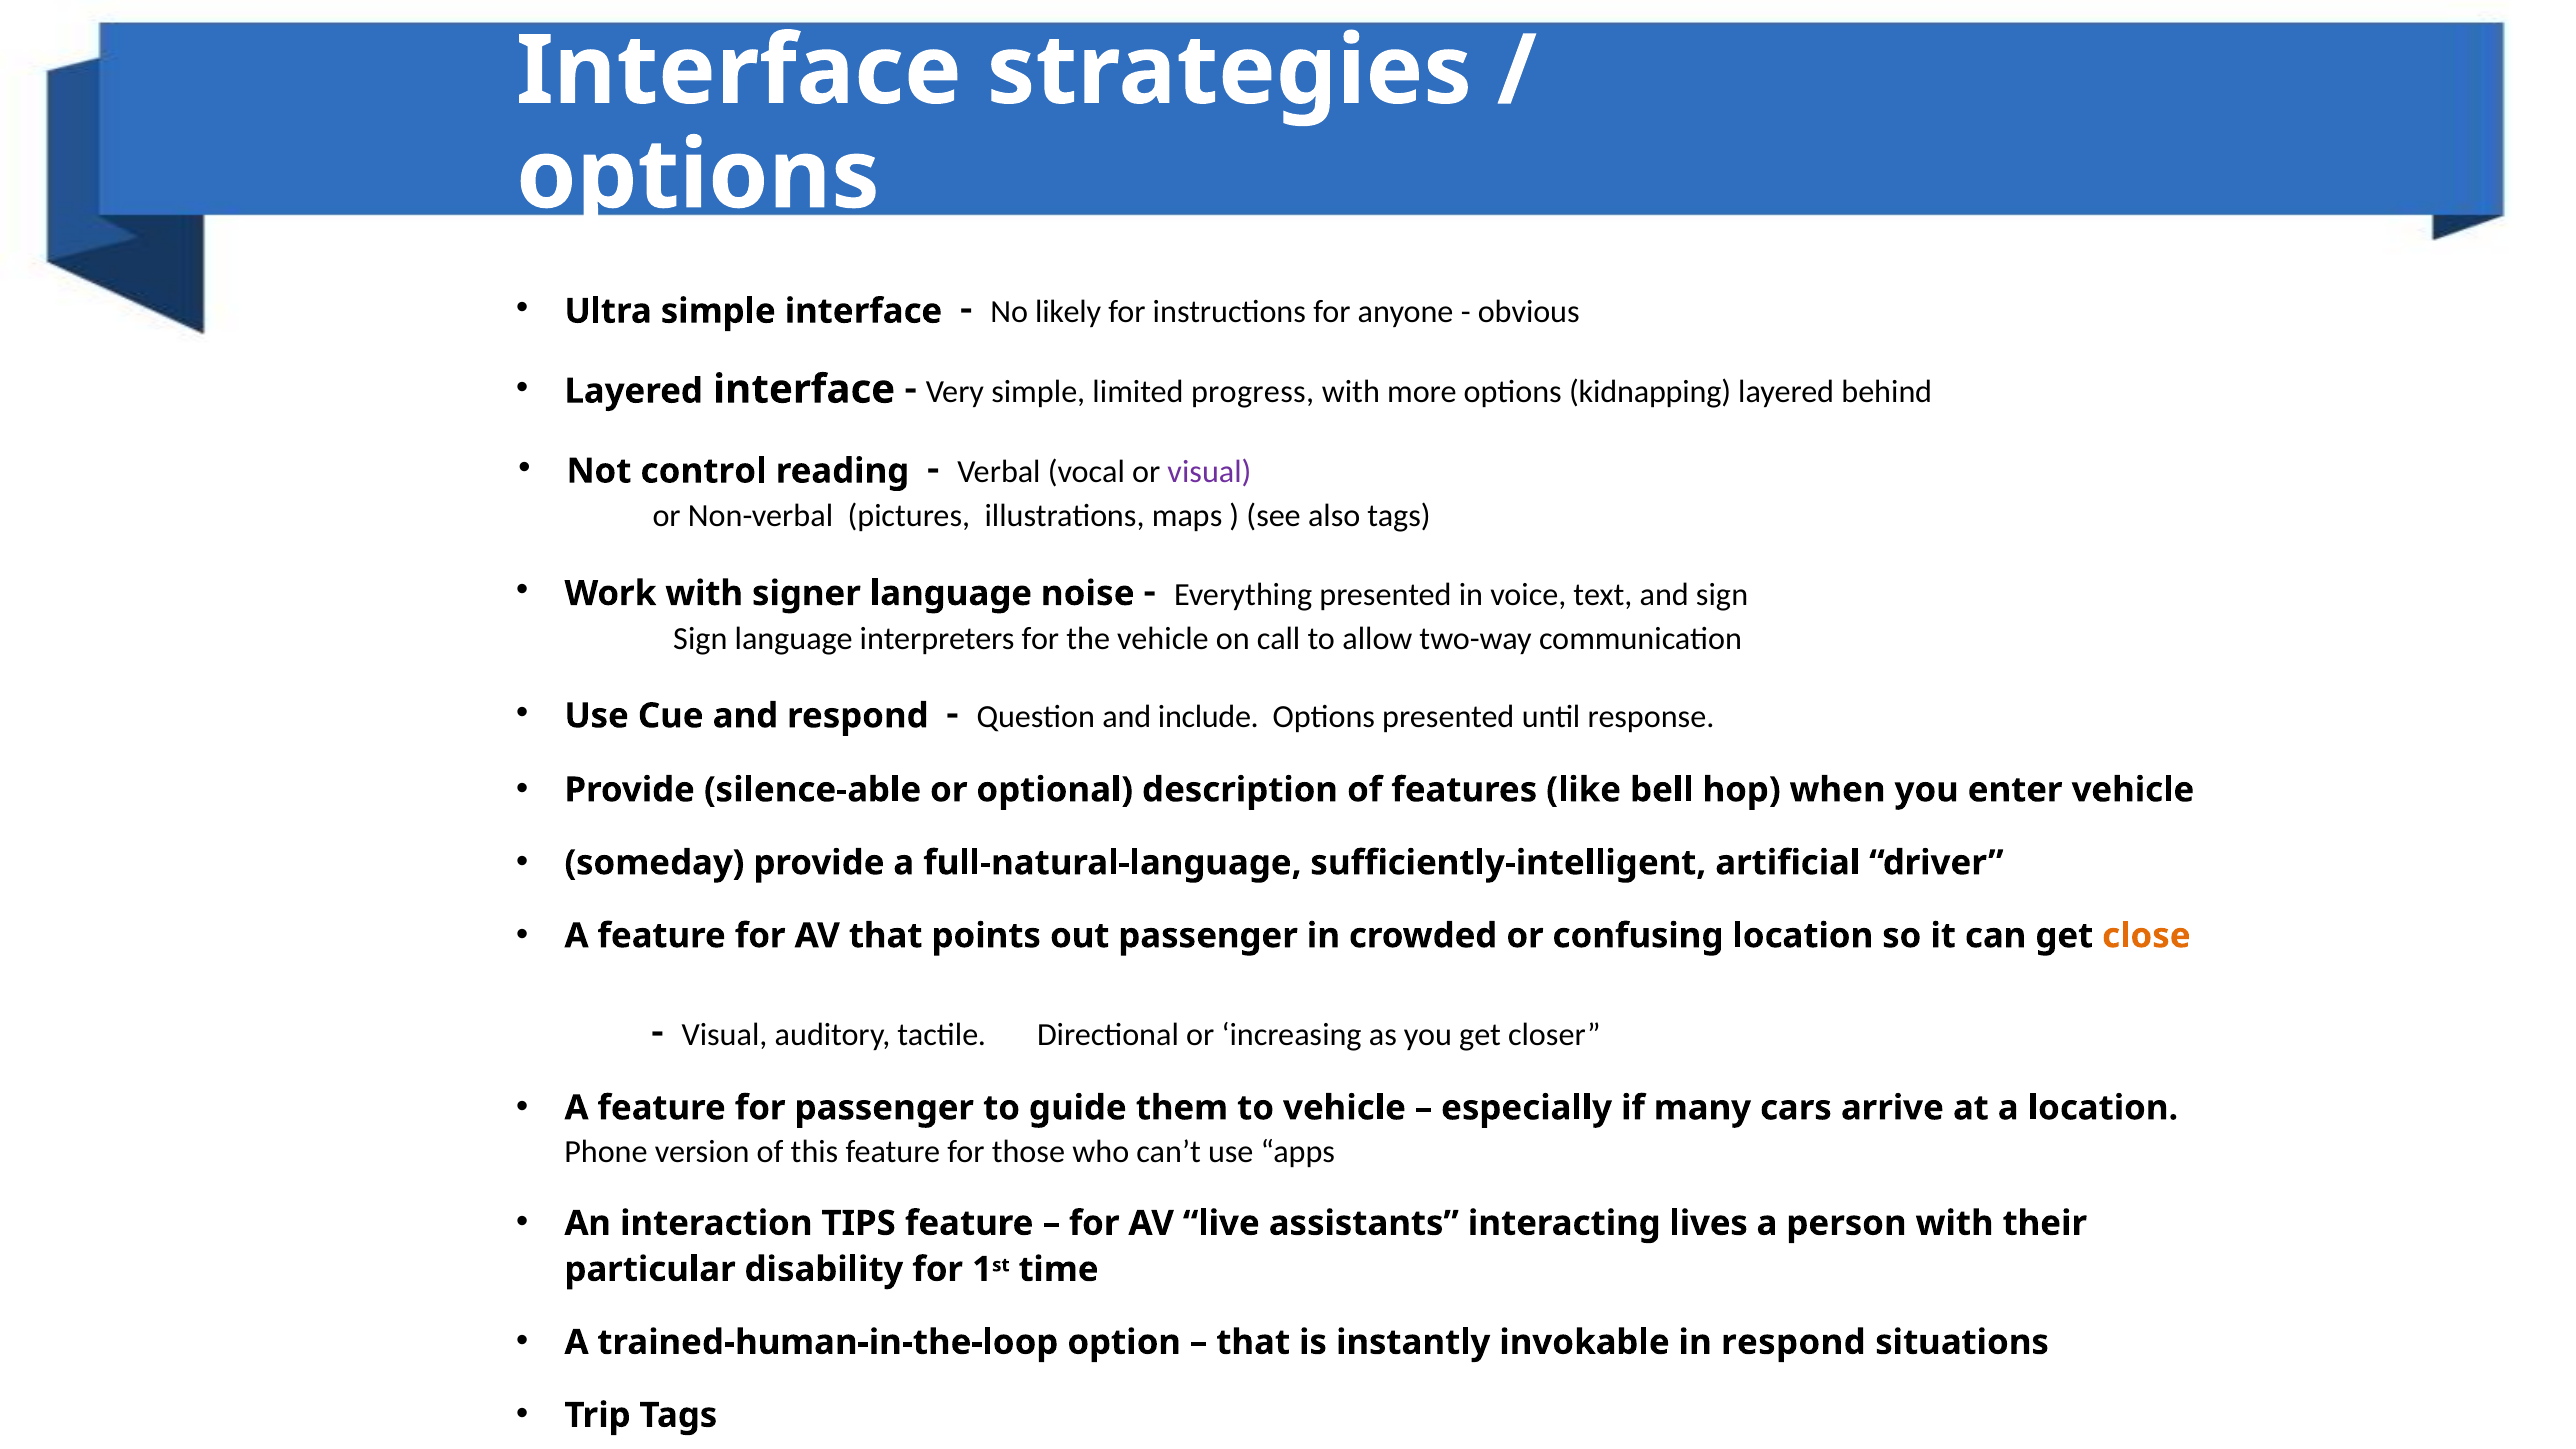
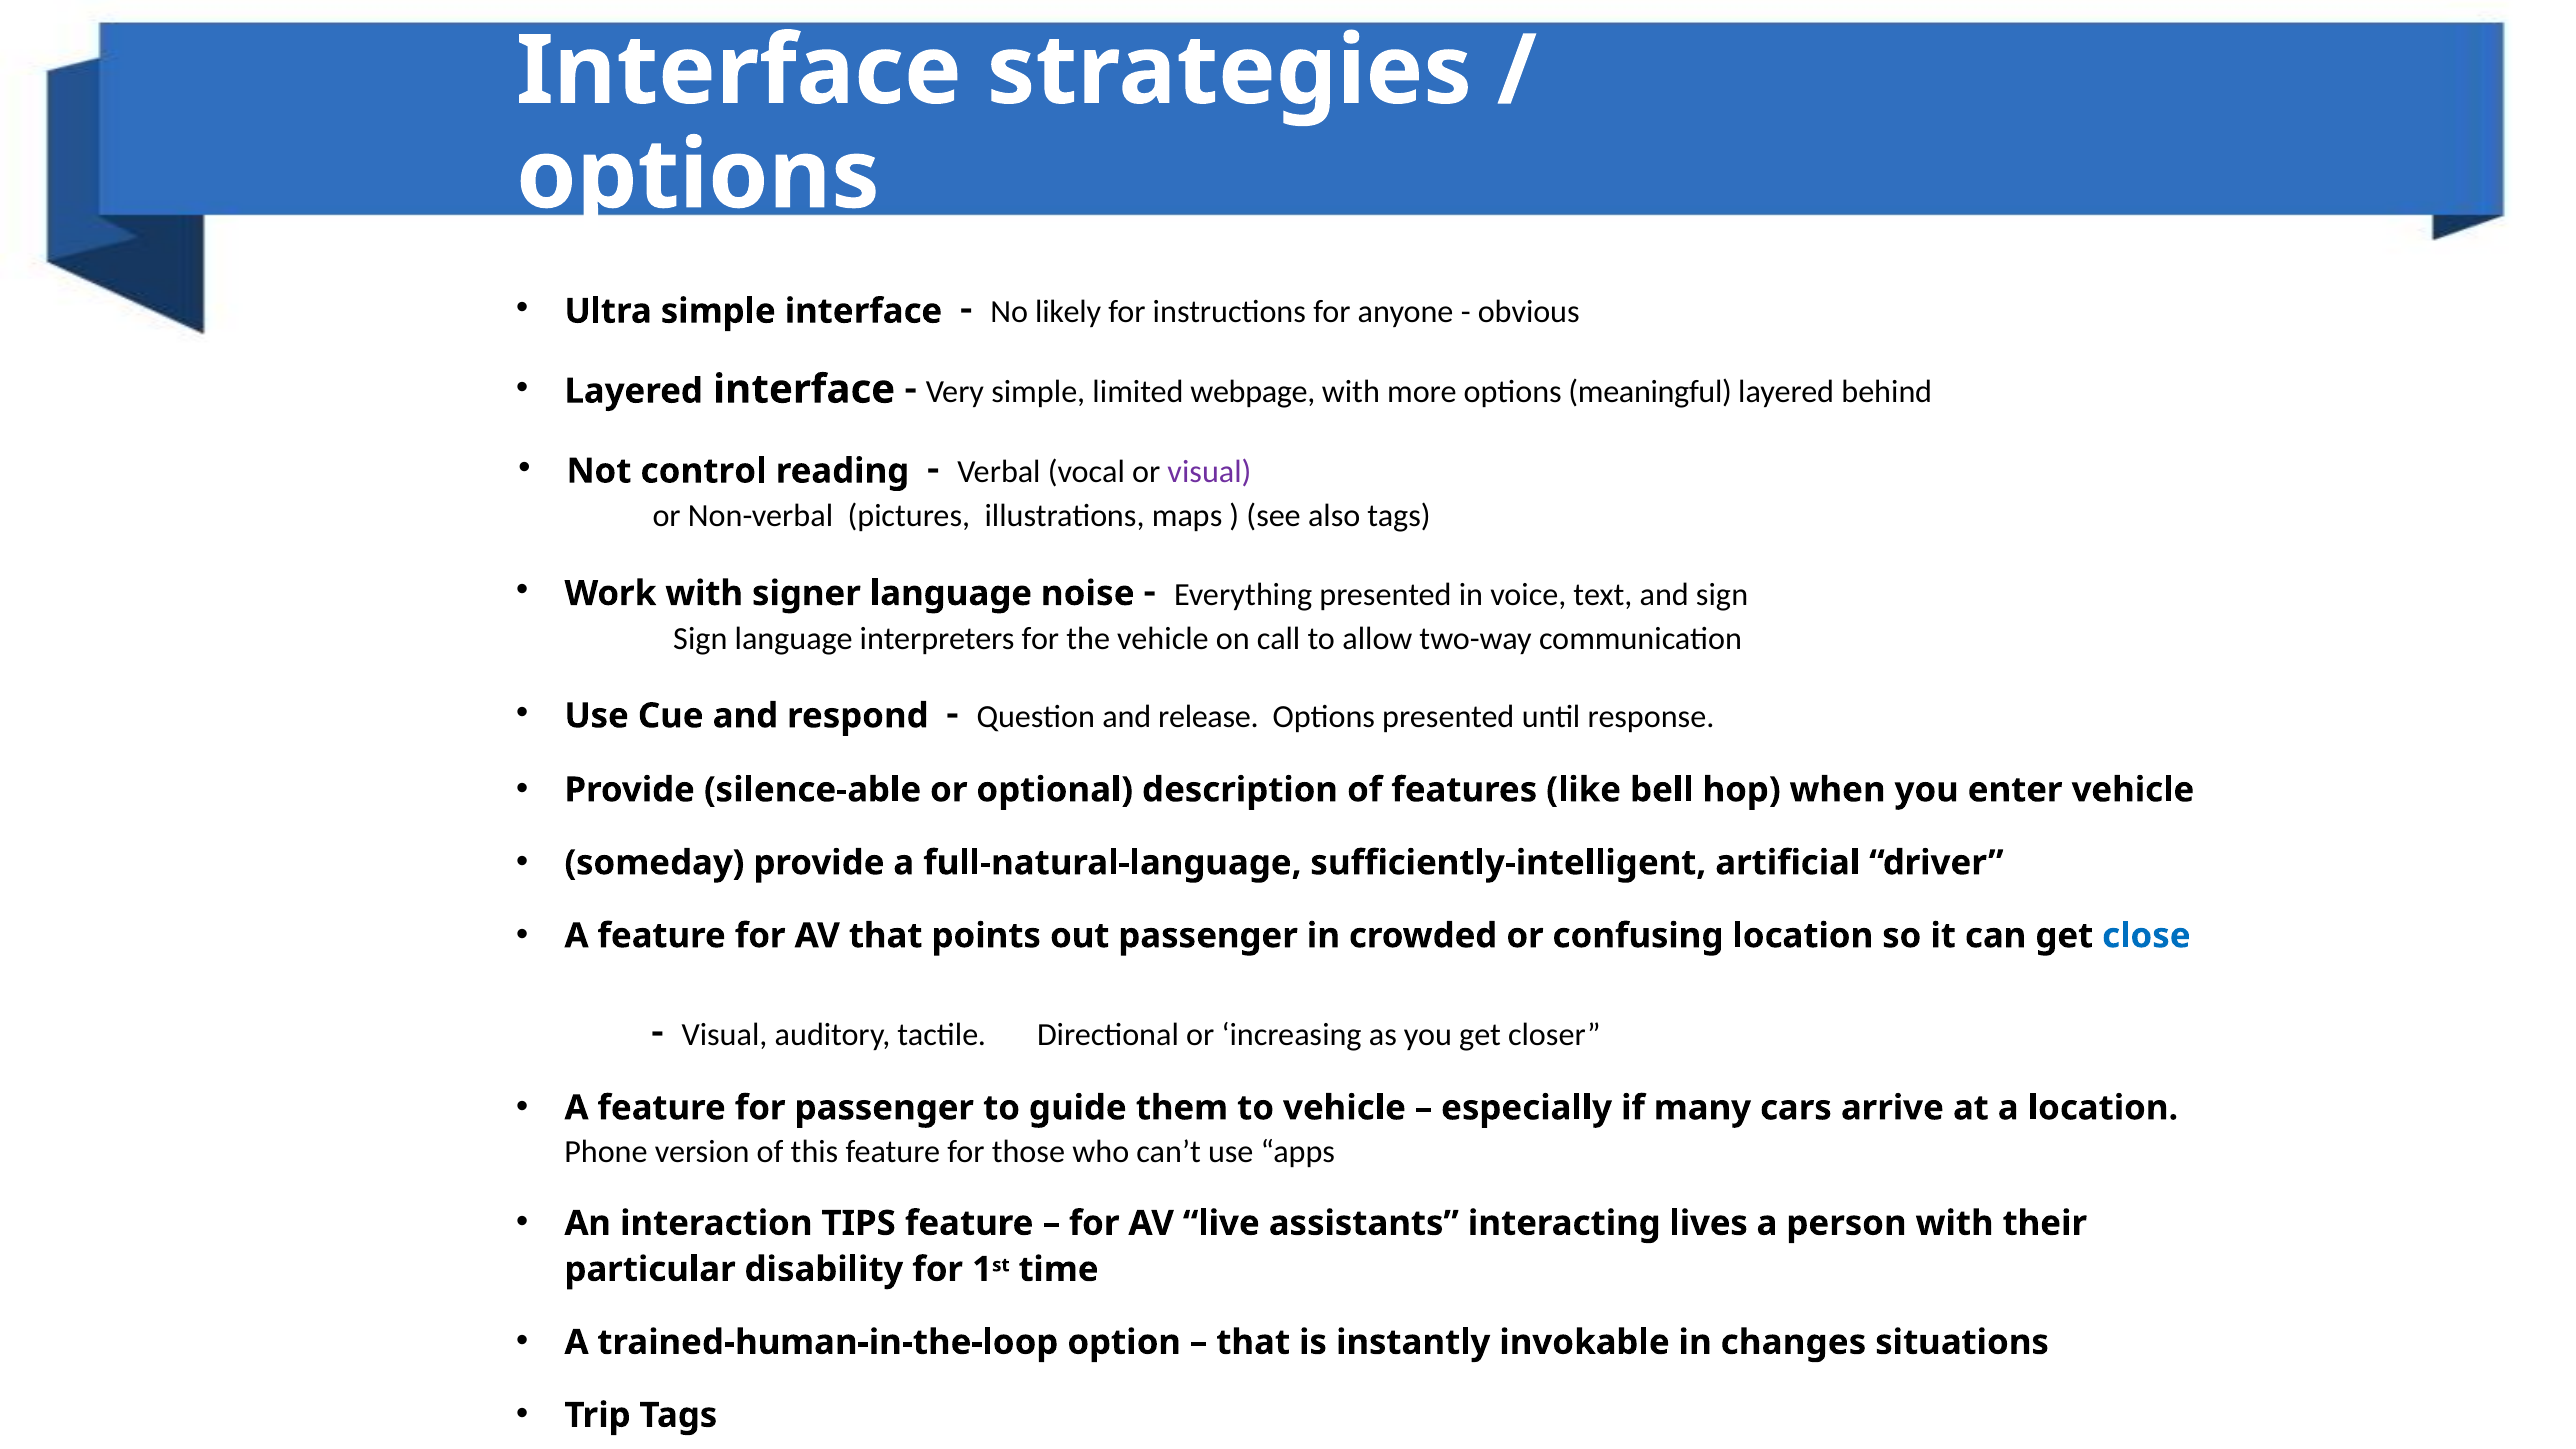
progress: progress -> webpage
kidnapping: kidnapping -> meaningful
include: include -> release
close colour: orange -> blue
in respond: respond -> changes
